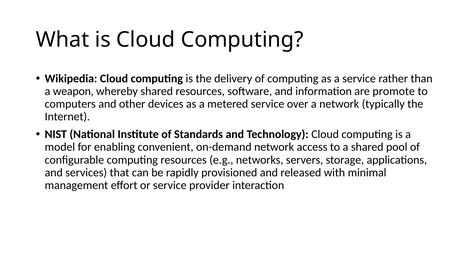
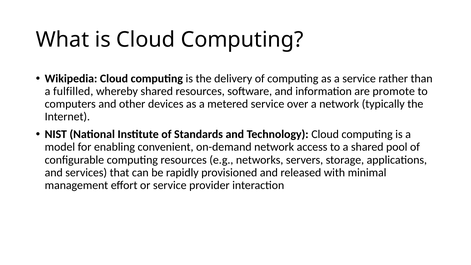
weapon: weapon -> fulfilled
